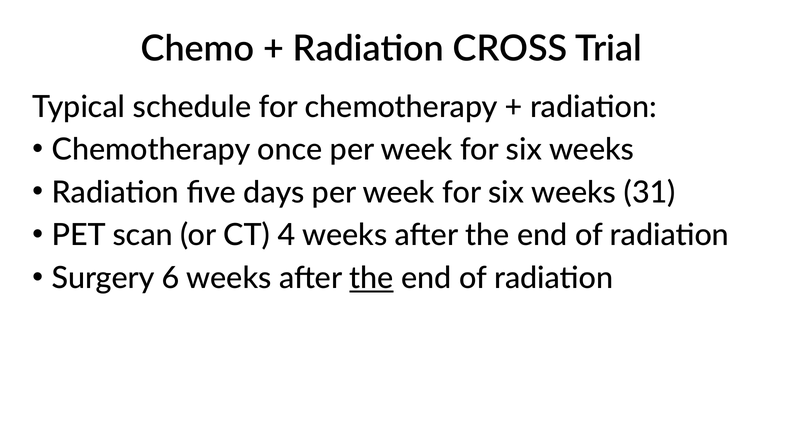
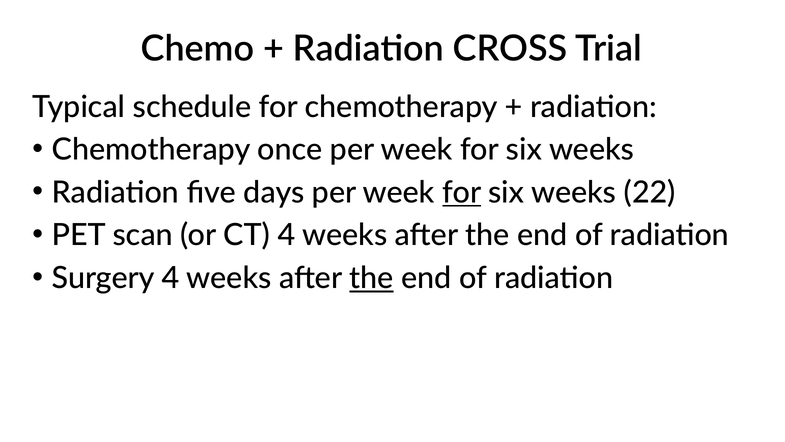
for at (462, 192) underline: none -> present
31: 31 -> 22
Surgery 6: 6 -> 4
